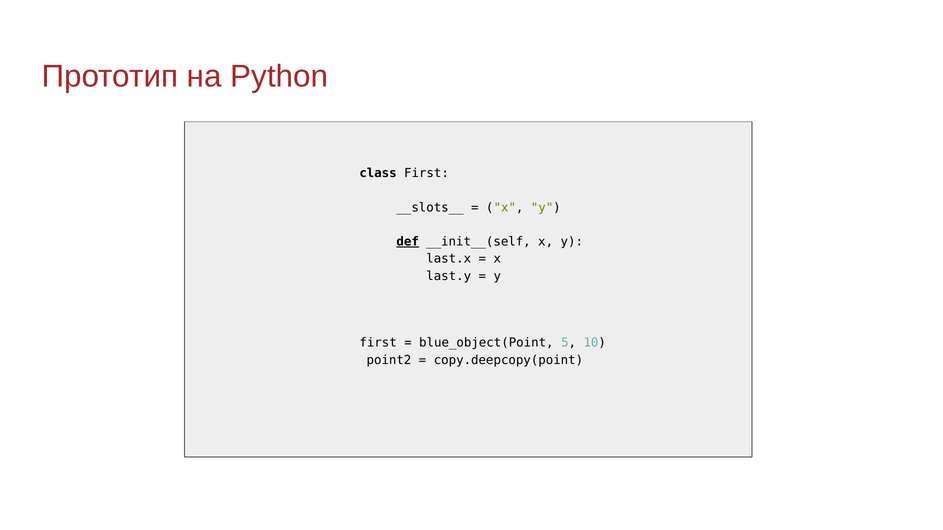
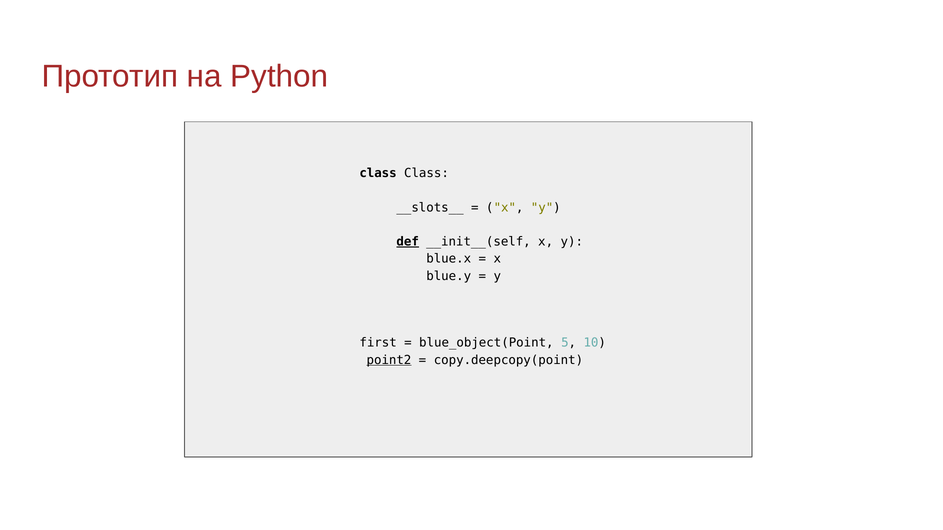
class First: First -> Class
last.x: last.x -> blue.x
last.y: last.y -> blue.y
point2 underline: none -> present
